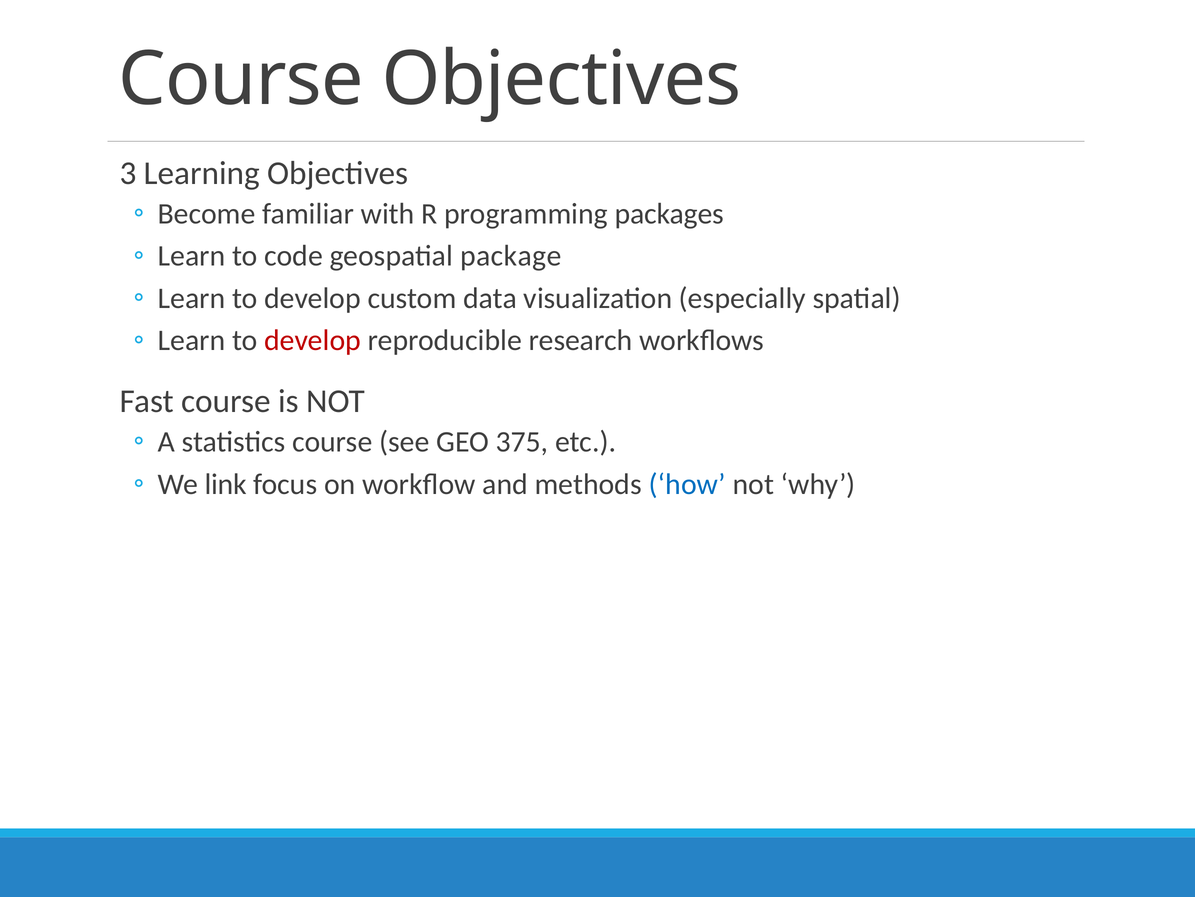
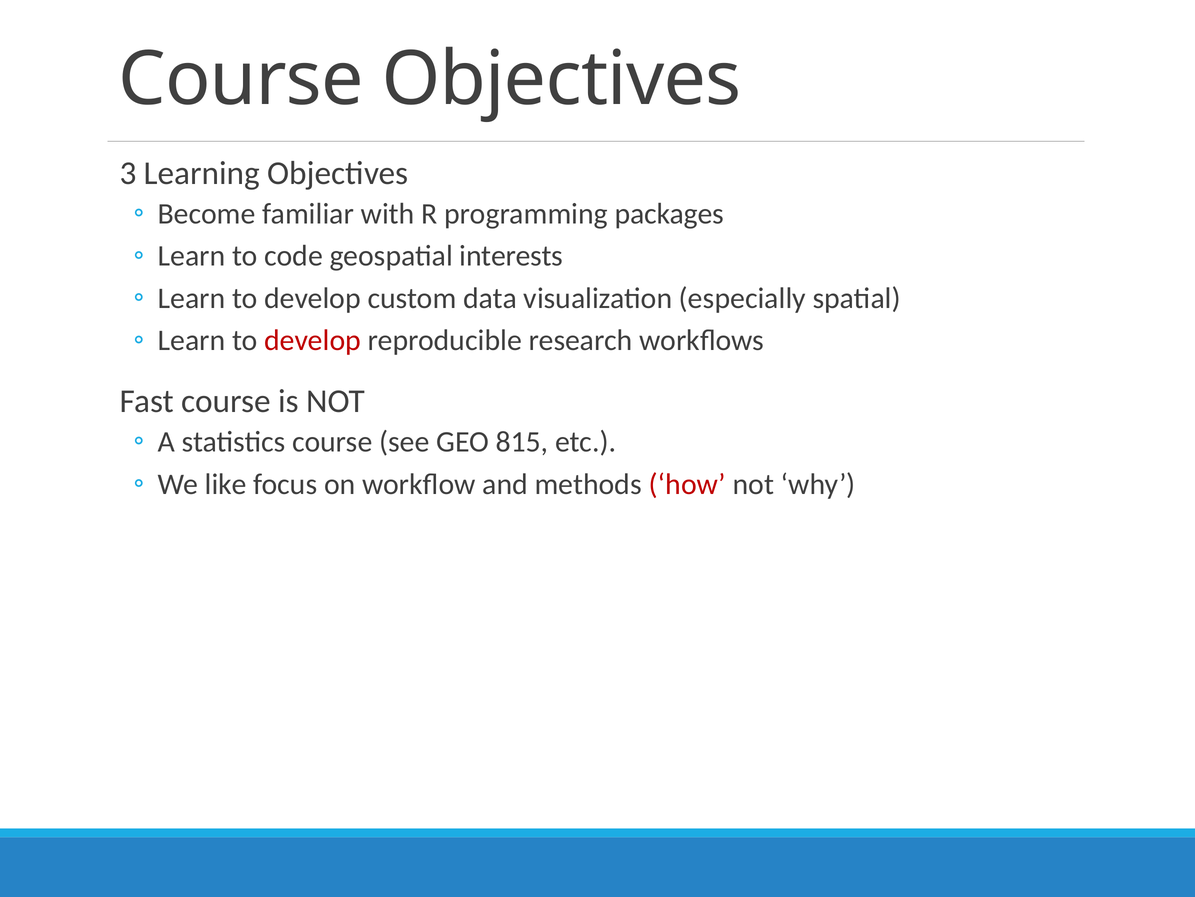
package: package -> interests
375: 375 -> 815
link: link -> like
how colour: blue -> red
